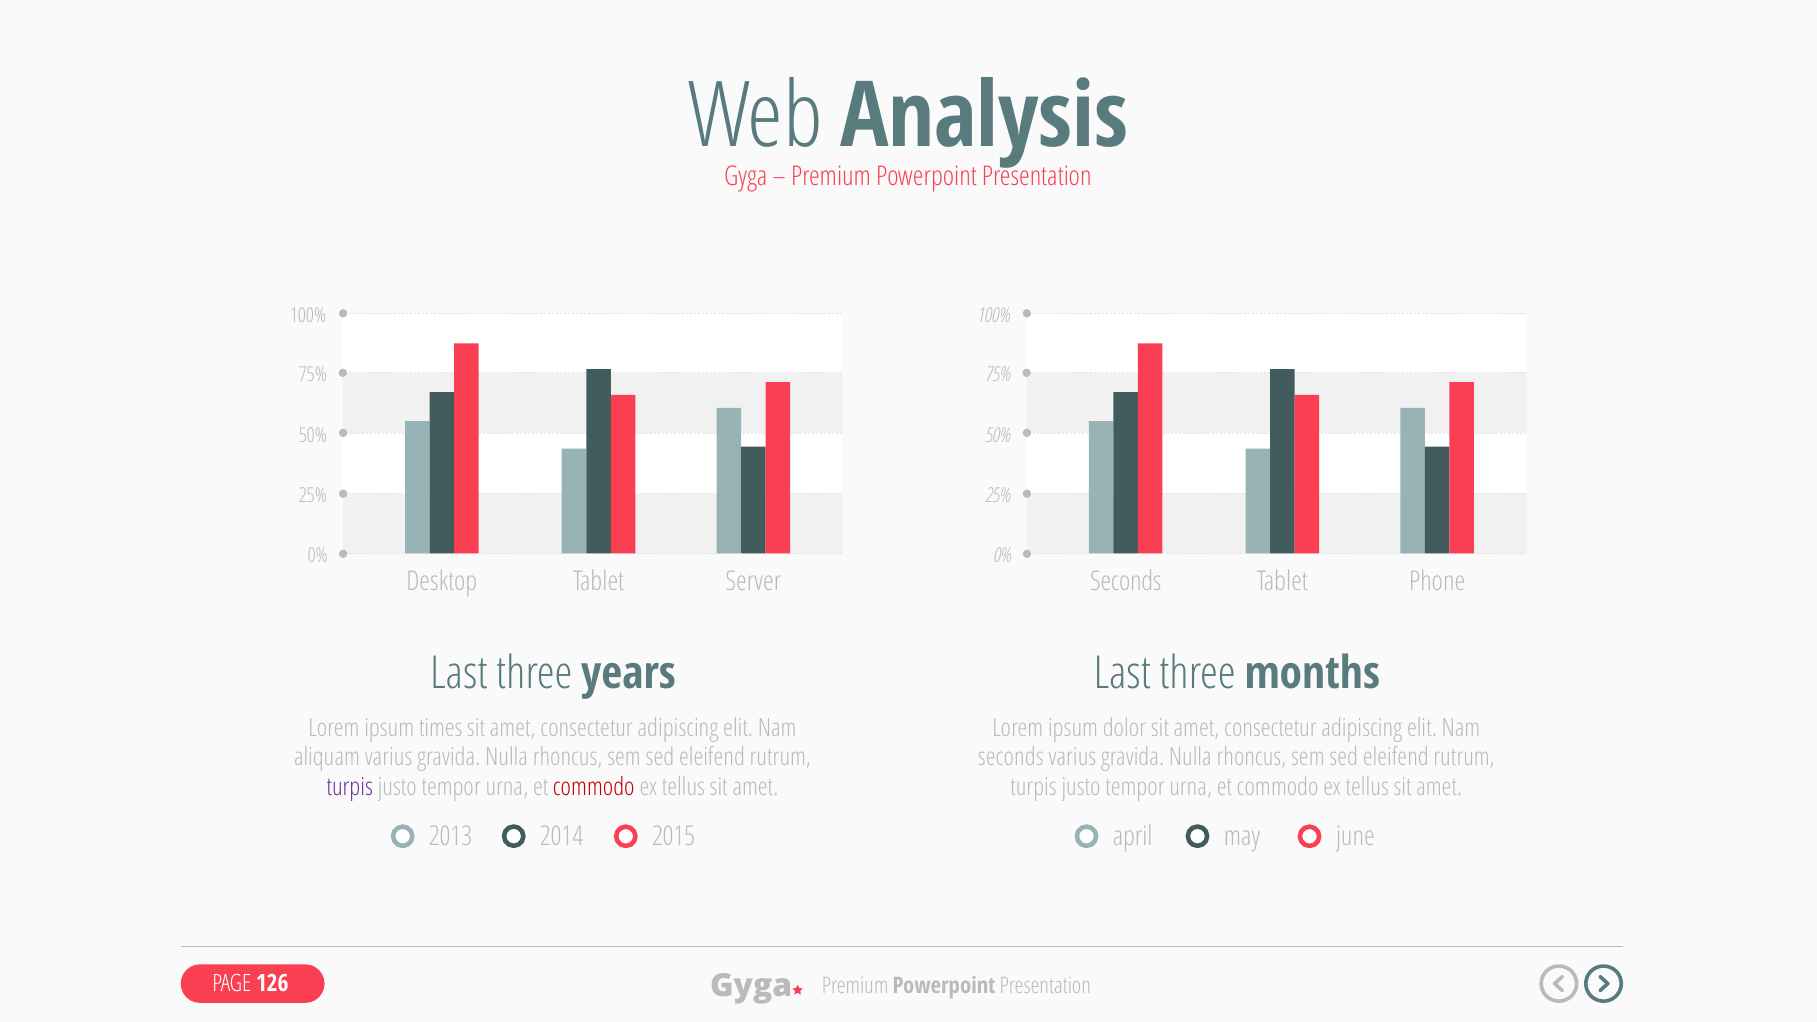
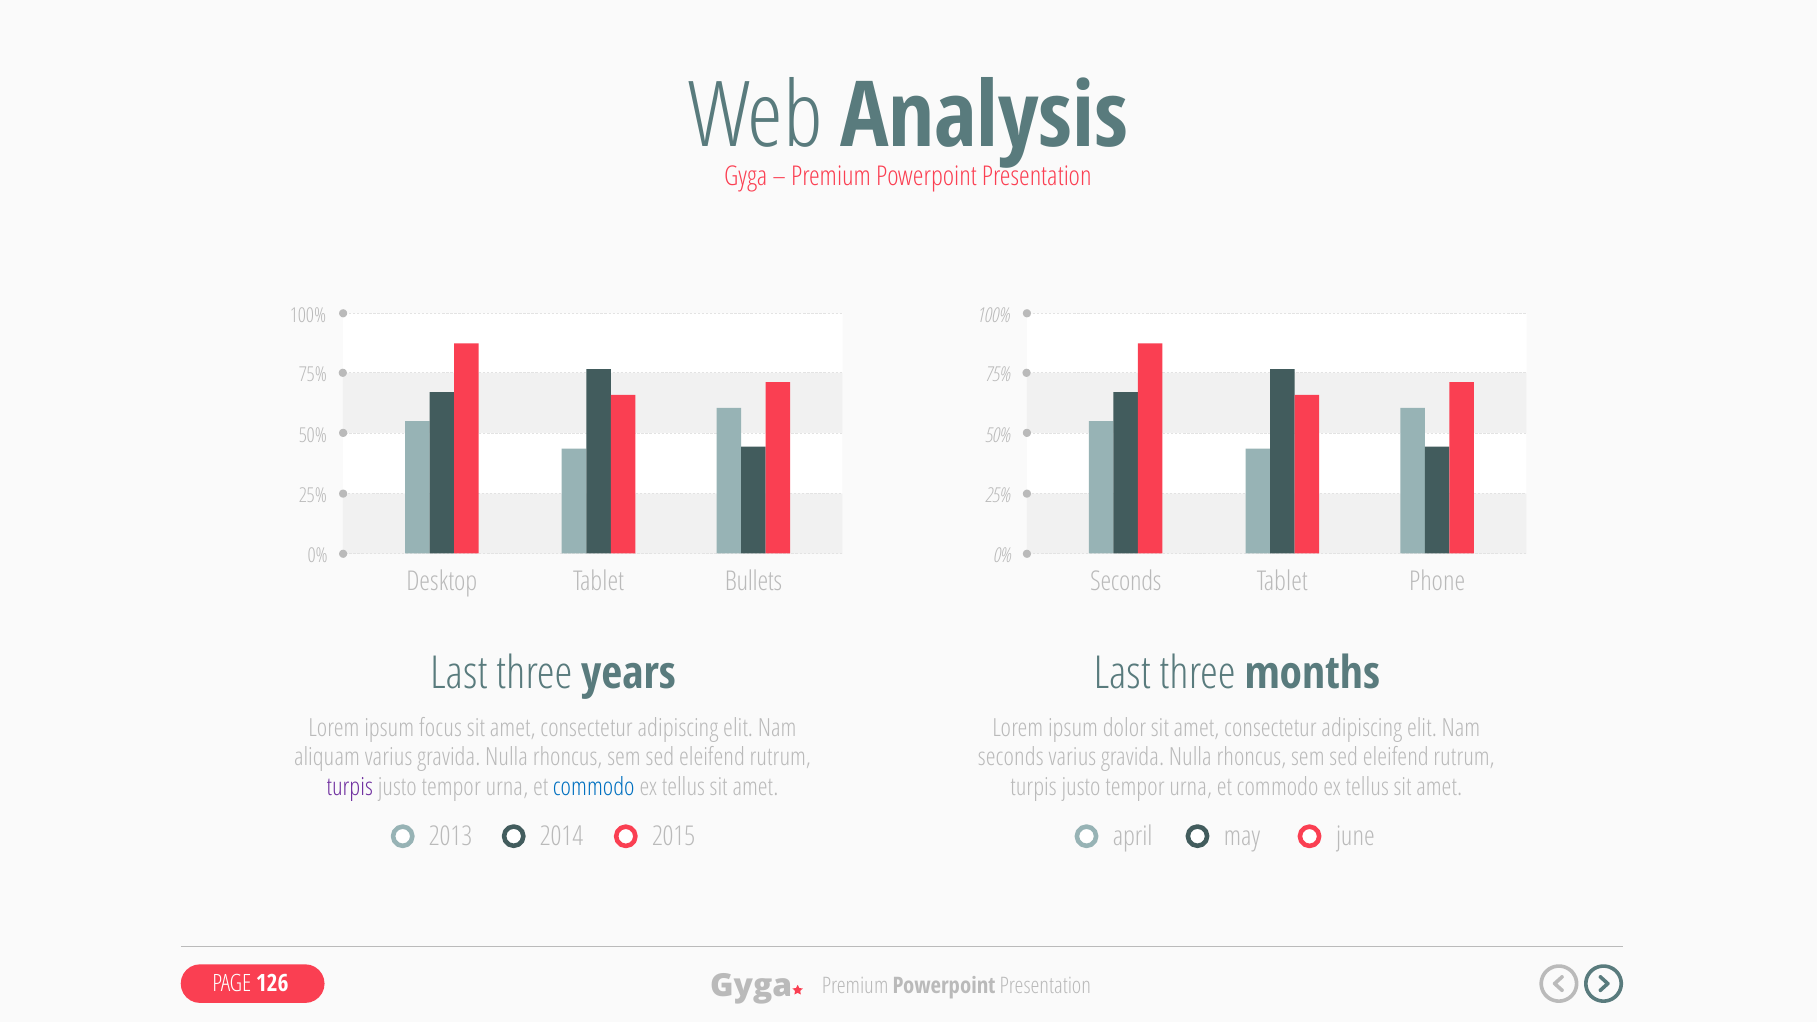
Server: Server -> Bullets
times: times -> focus
commodo at (594, 787) colour: red -> blue
